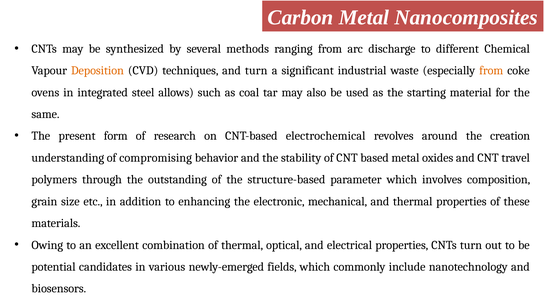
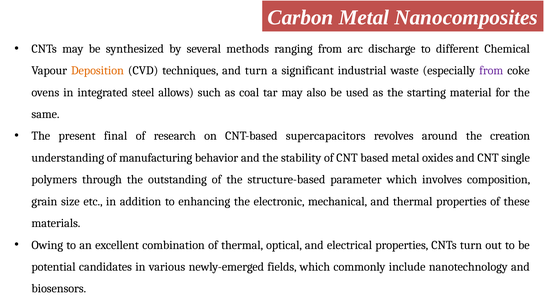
from at (491, 70) colour: orange -> purple
form: form -> final
electrochemical: electrochemical -> supercapacitors
compromising: compromising -> manufacturing
travel: travel -> single
